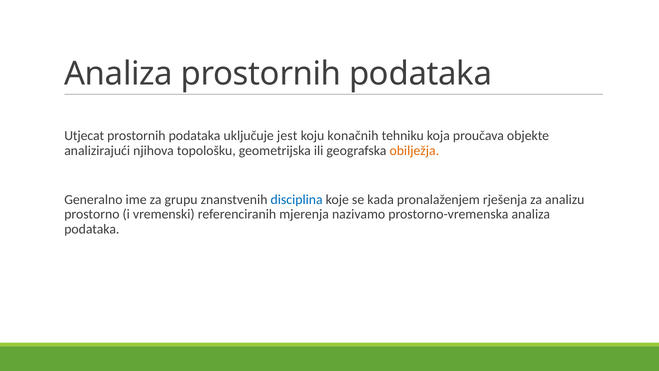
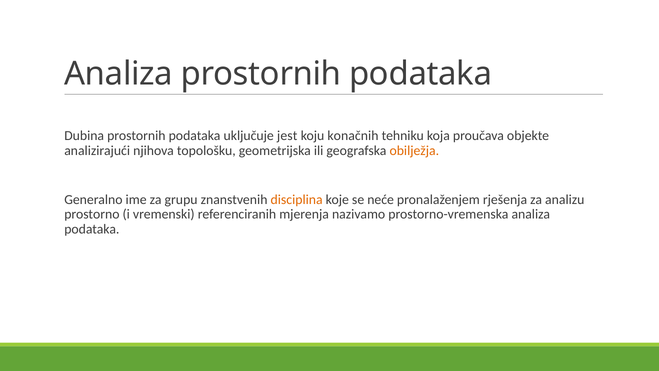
Utjecat: Utjecat -> Dubina
disciplina colour: blue -> orange
kada: kada -> neće
